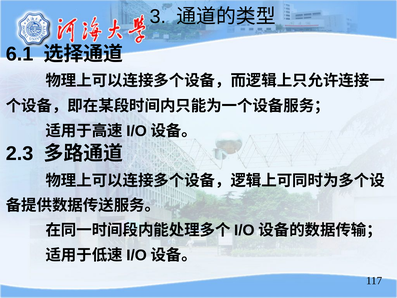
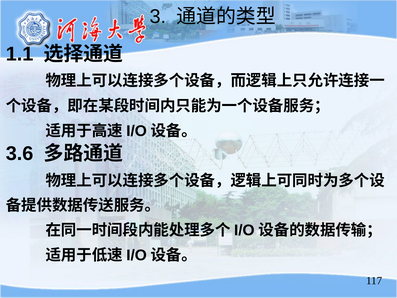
6.1: 6.1 -> 1.1
2.3: 2.3 -> 3.6
